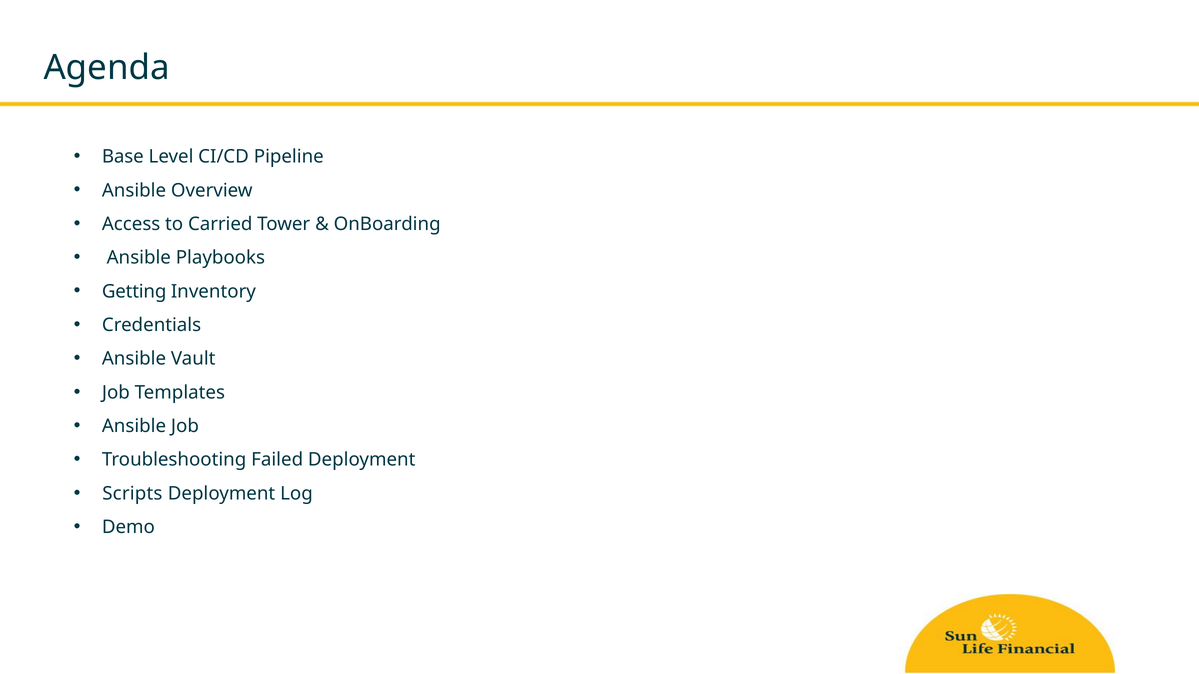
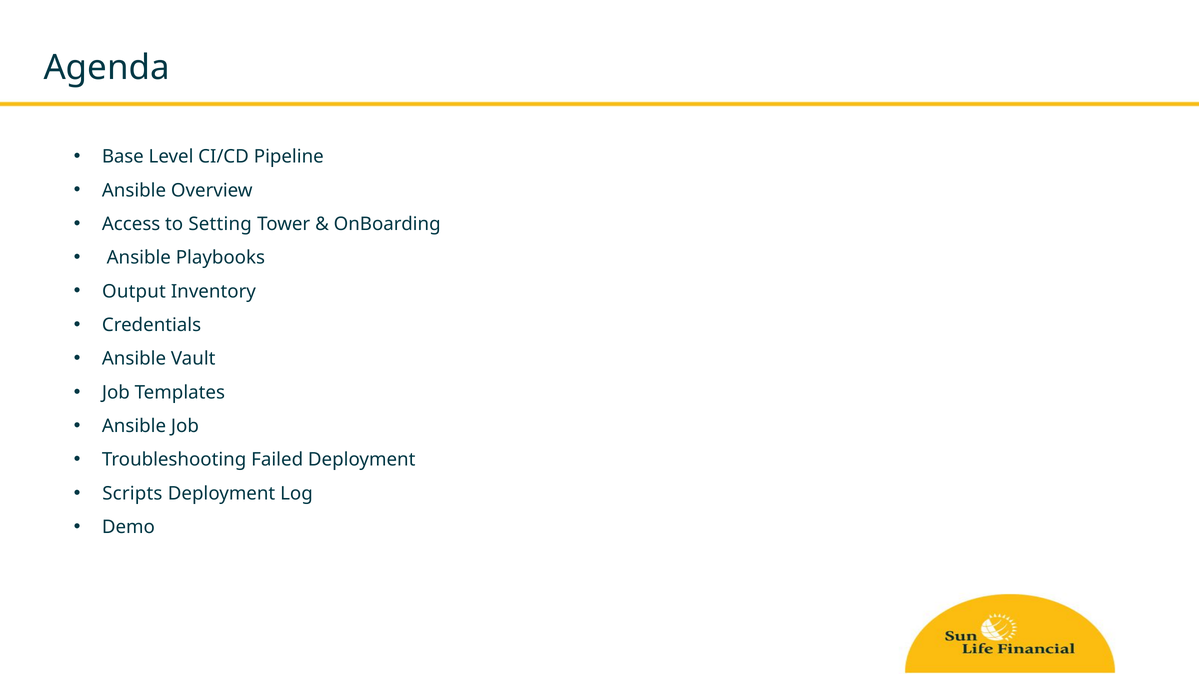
Carried: Carried -> Setting
Getting: Getting -> Output
